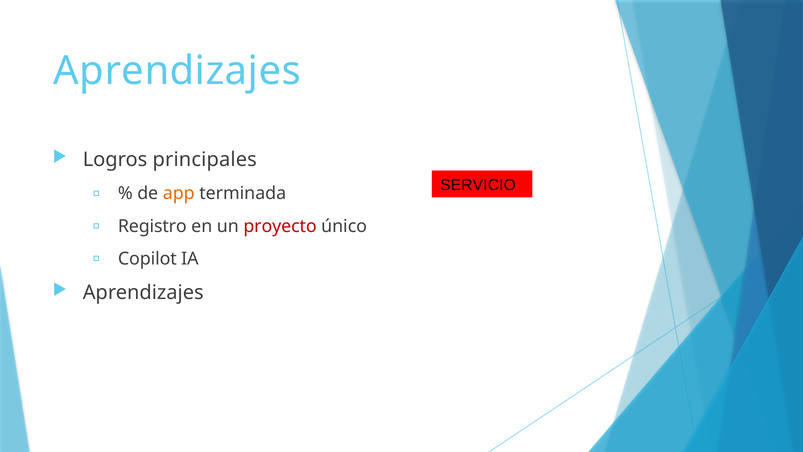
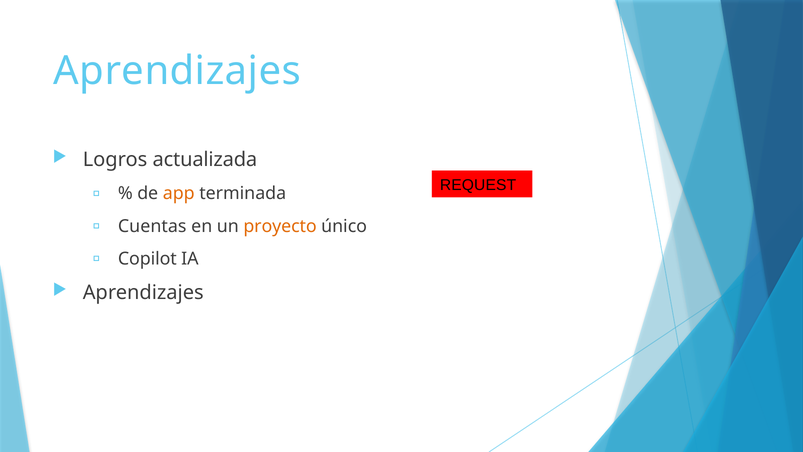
principales: principales -> actualizada
SERVICIO: SERVICIO -> REQUEST
Registro: Registro -> Cuentas
proyecto colour: red -> orange
